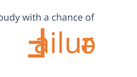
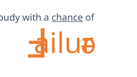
chance underline: none -> present
